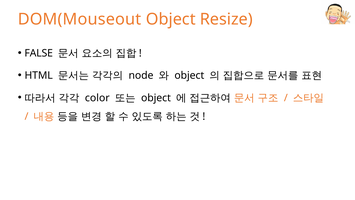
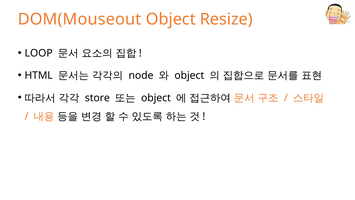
FALSE: FALSE -> LOOP
color: color -> store
